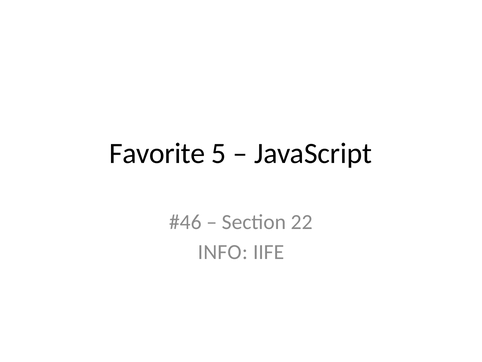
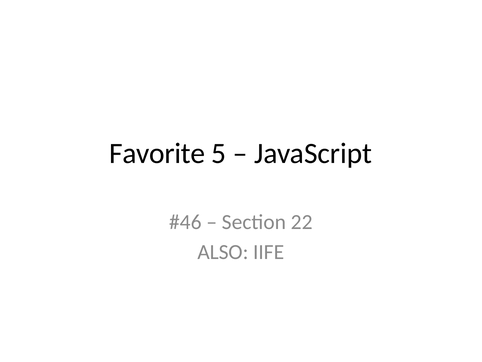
INFO: INFO -> ALSO
